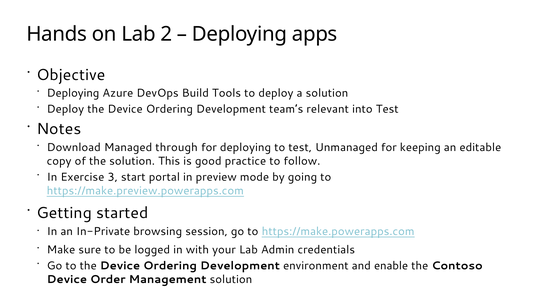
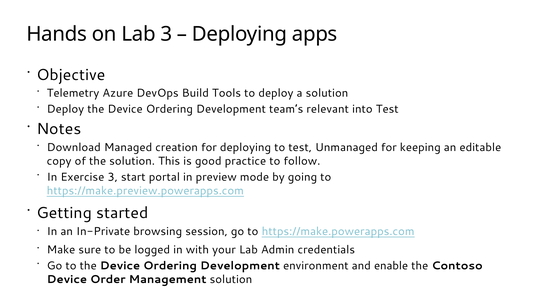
Lab 2: 2 -> 3
Deploying at (73, 93): Deploying -> Telemetry
through: through -> creation
